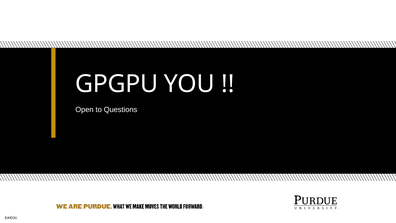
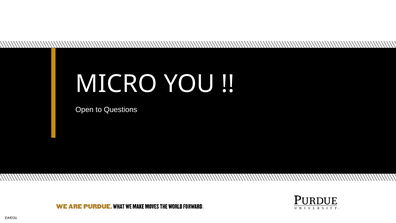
GPGPU: GPGPU -> MICRO
